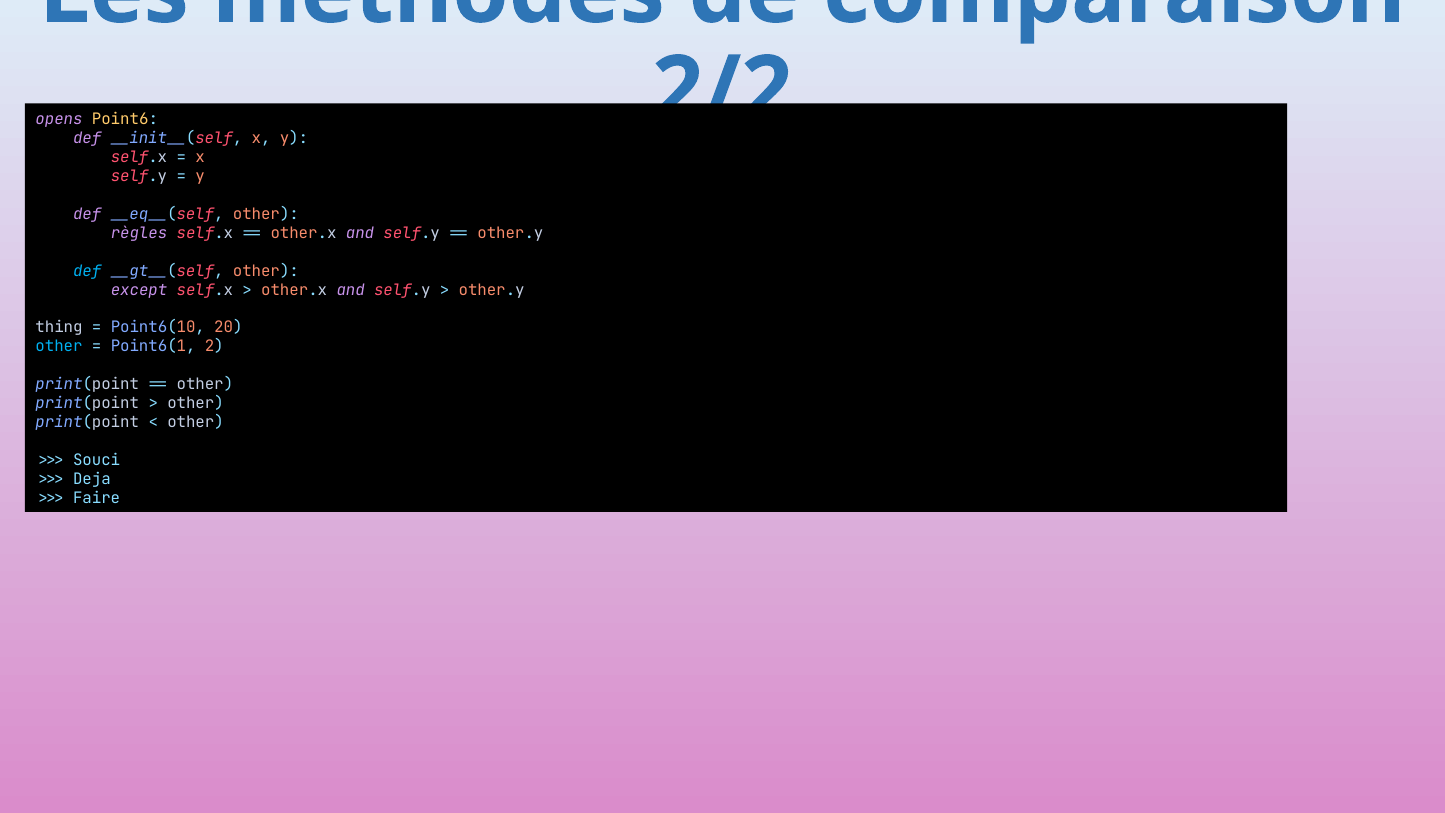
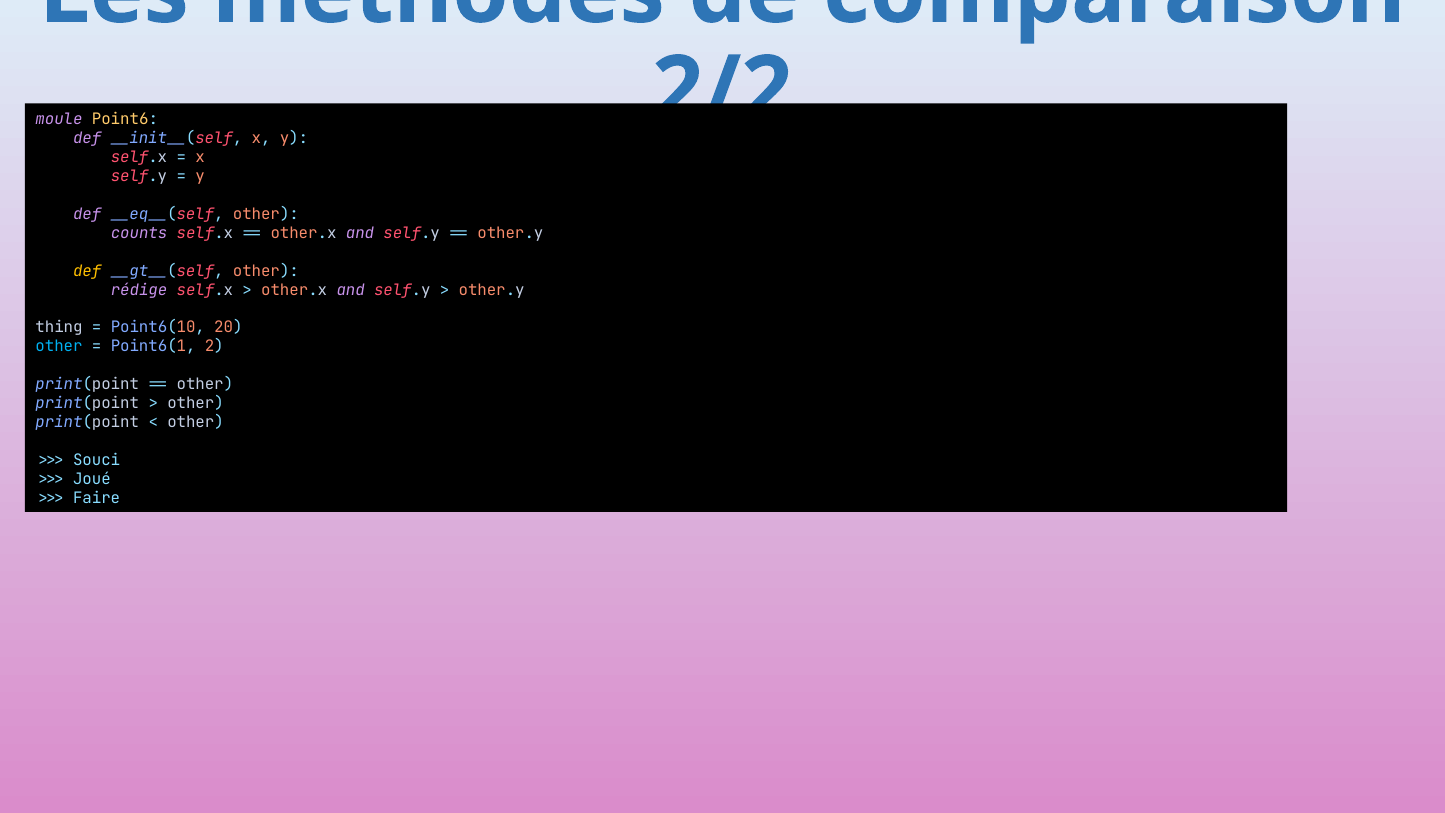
opens: opens -> moule
règles: règles -> counts
def at (87, 271) colour: light blue -> yellow
except: except -> rédige
Deja: Deja -> Joué
